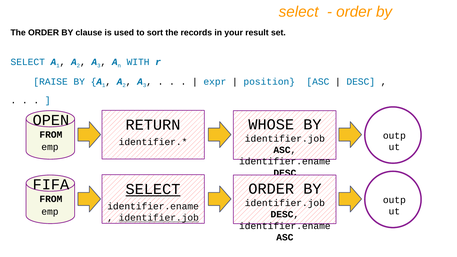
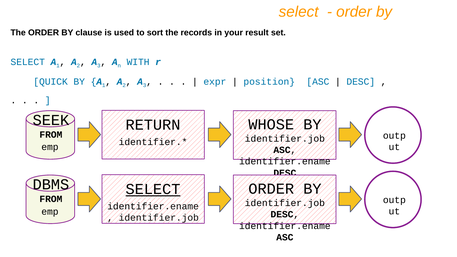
RAISE: RAISE -> QUICK
OPEN: OPEN -> SEEK
FIFA: FIFA -> DBMS
identifier.job at (159, 218) underline: present -> none
